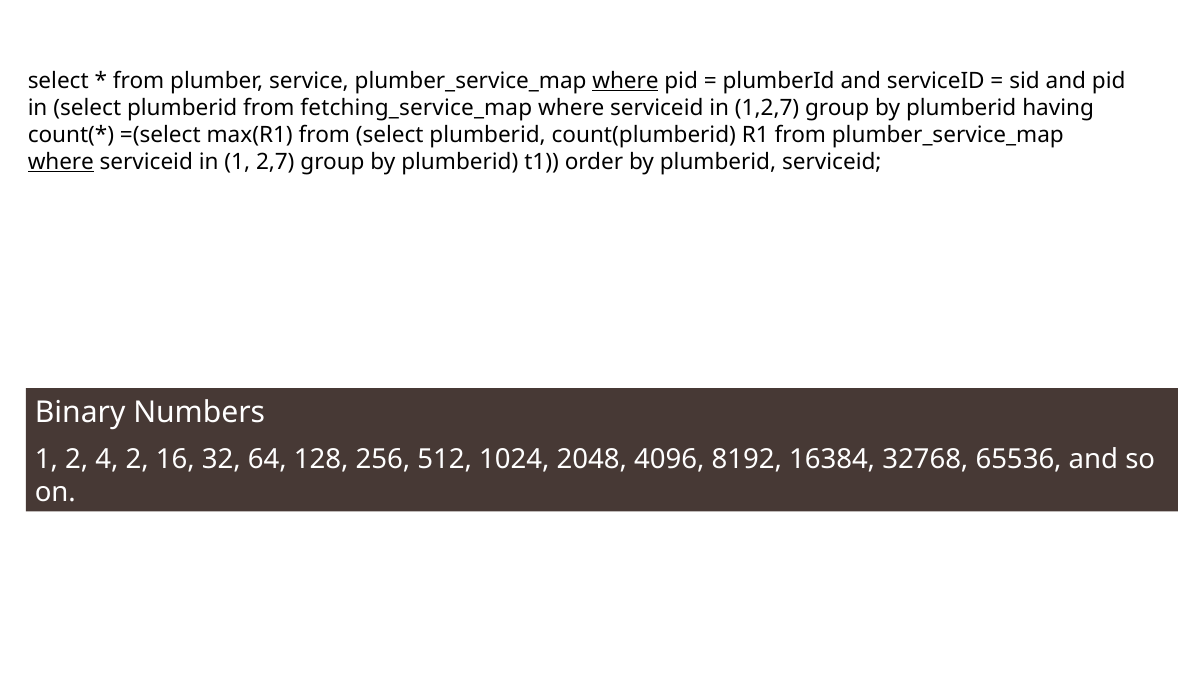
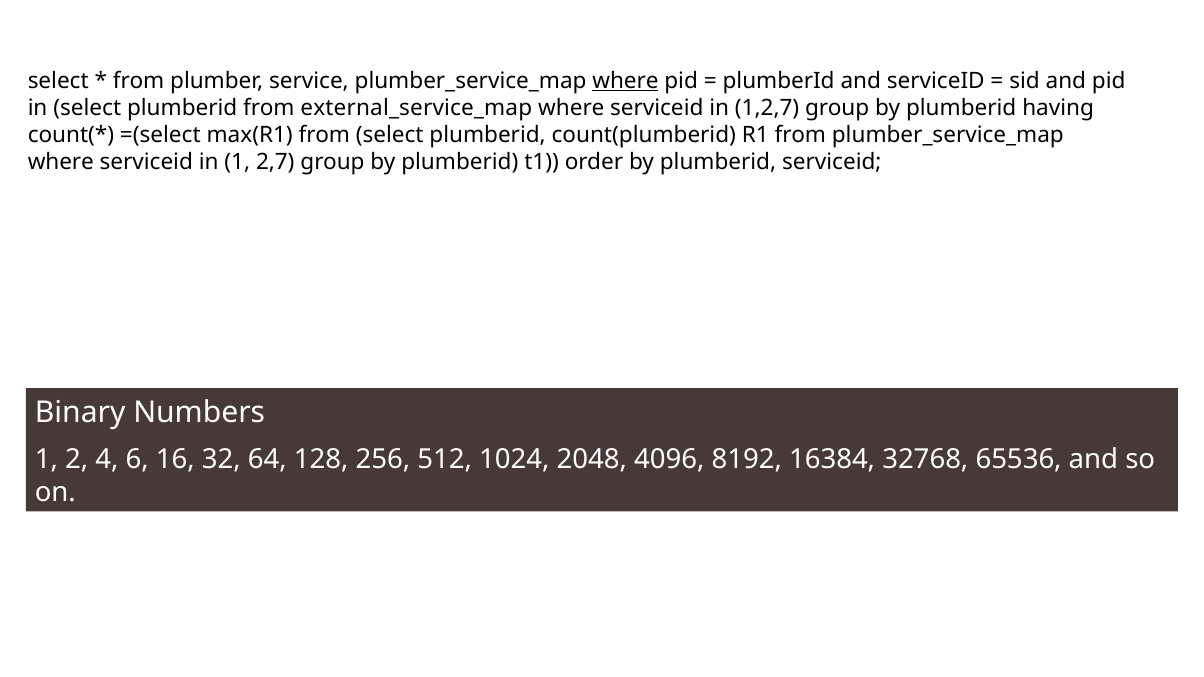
fetching_service_map: fetching_service_map -> external_service_map
where at (61, 162) underline: present -> none
4 2: 2 -> 6
